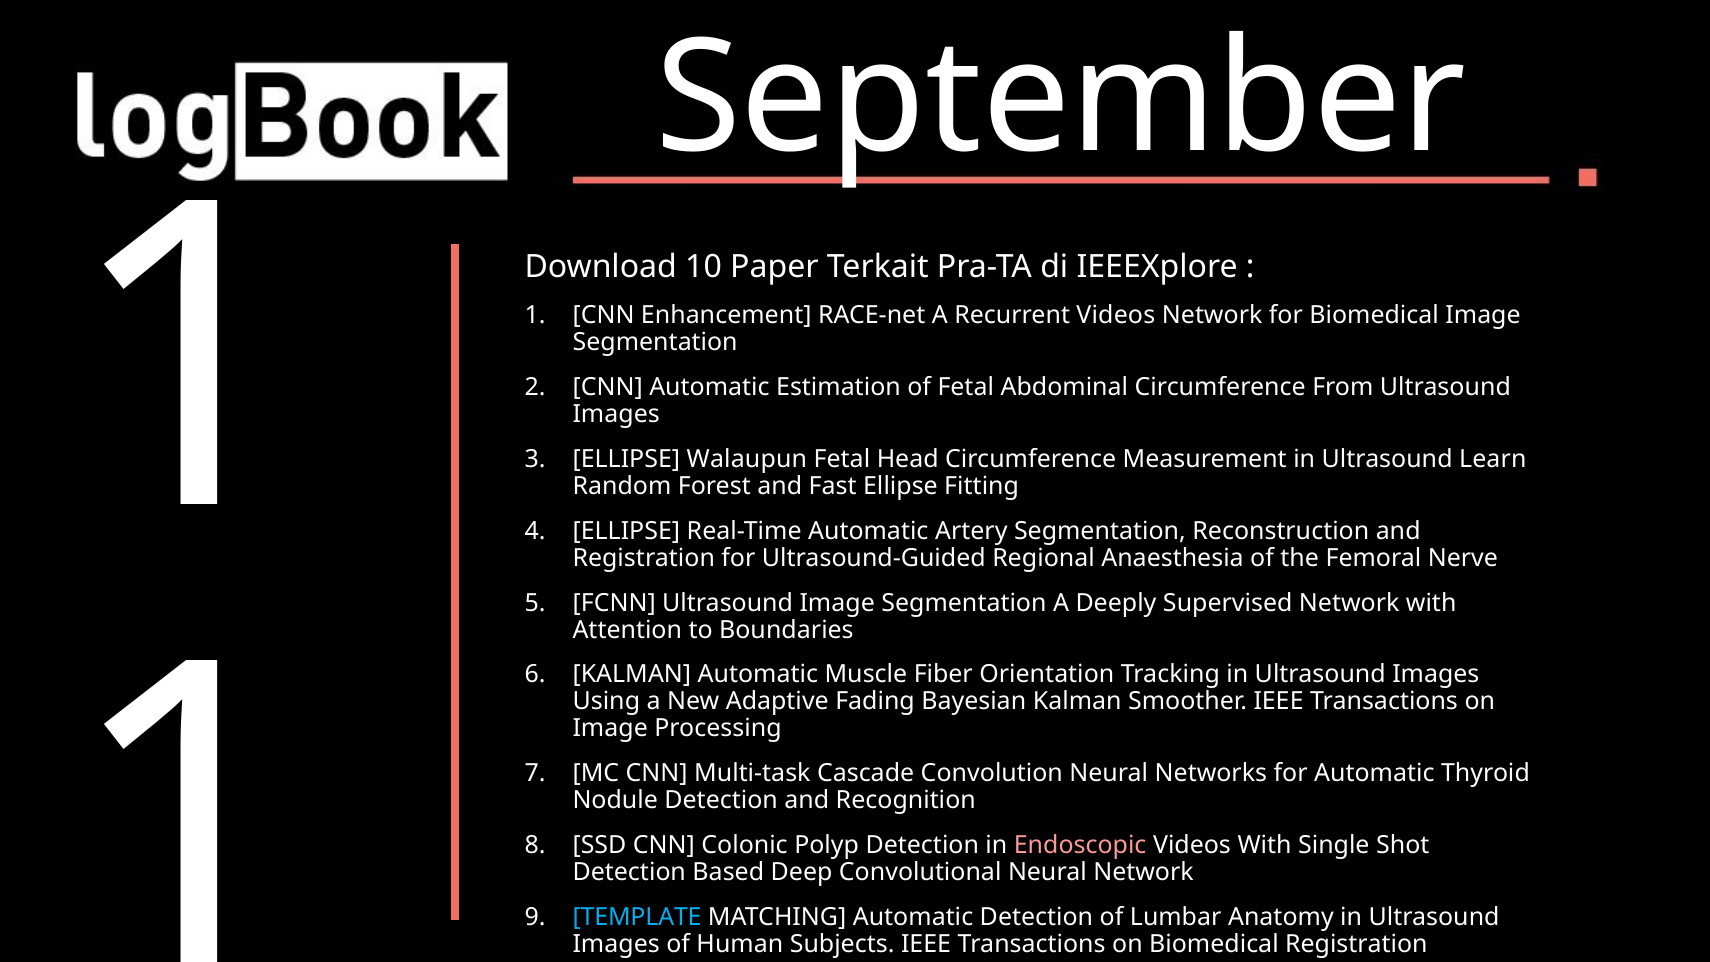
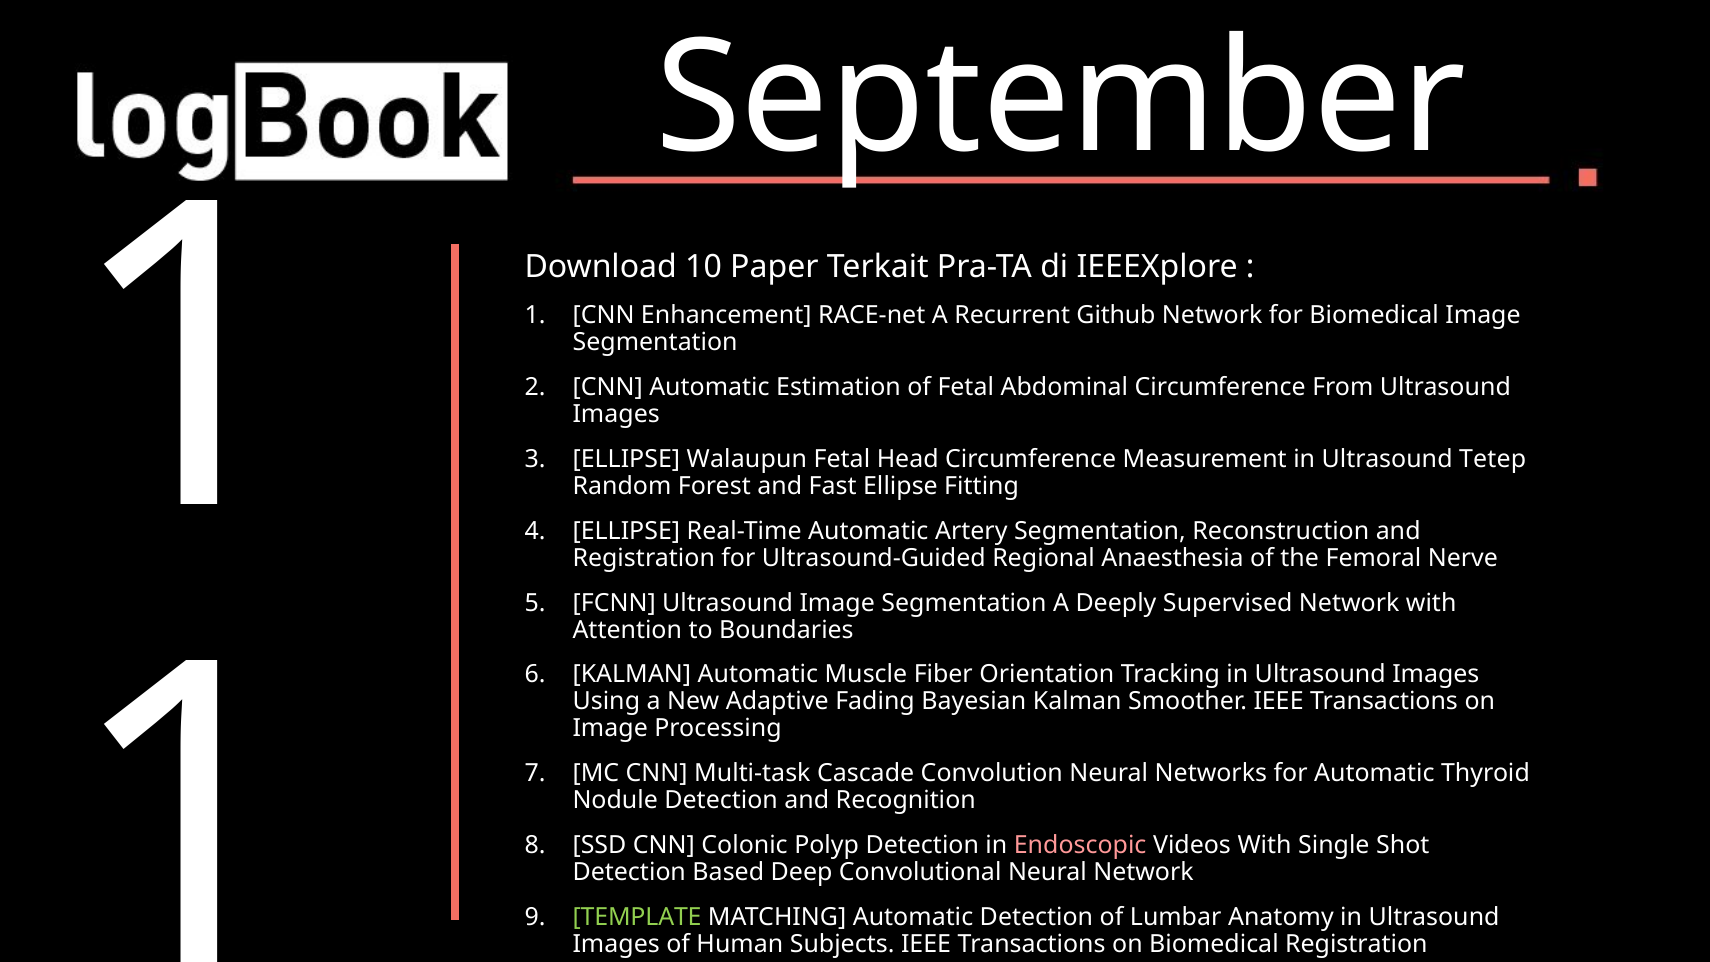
Recurrent Videos: Videos -> Github
Learn: Learn -> Tetep
TEMPLATE at (637, 917) colour: light blue -> light green
